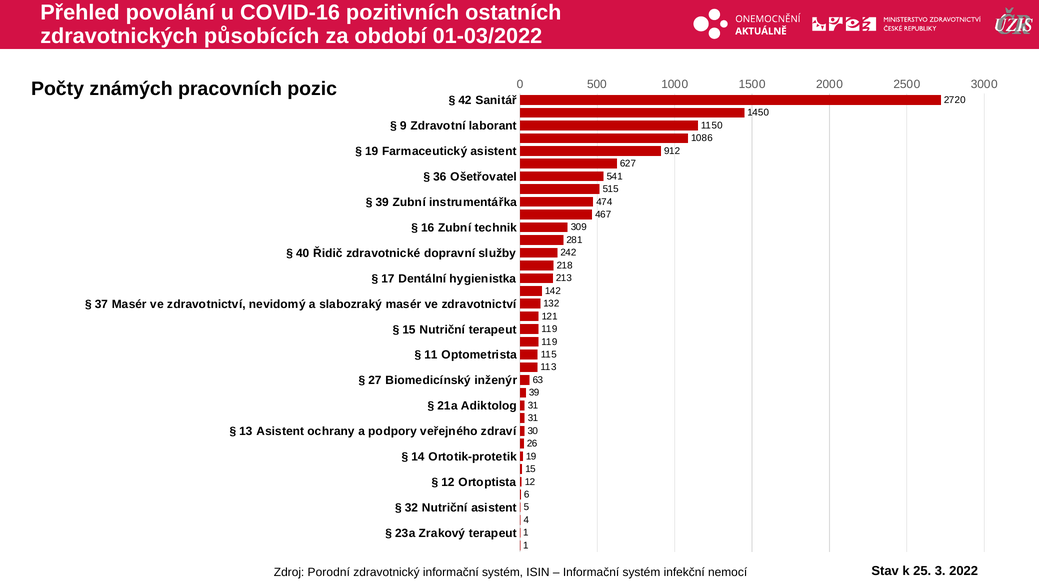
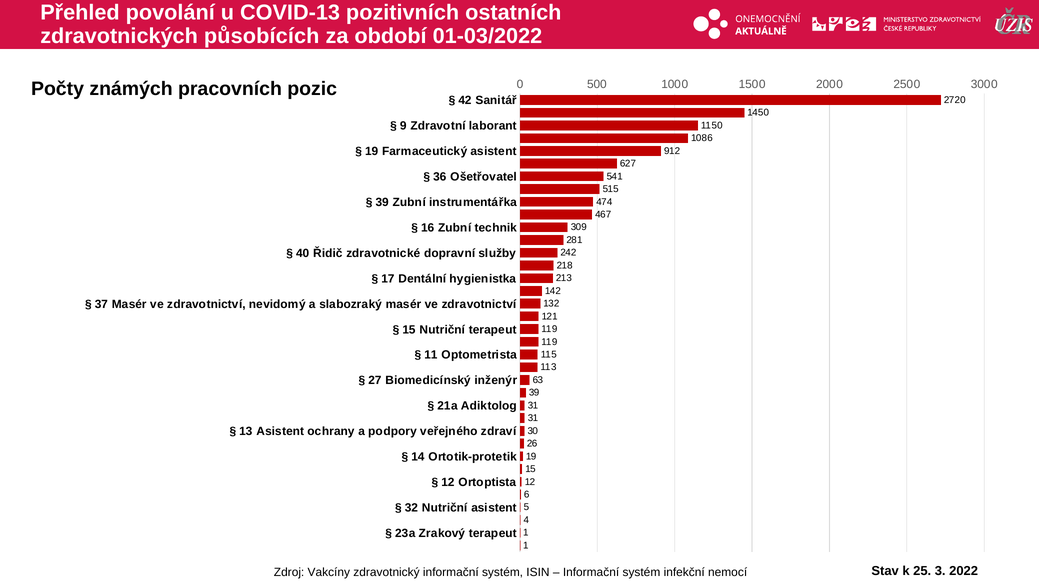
COVID-16: COVID-16 -> COVID-13
Porodní: Porodní -> Vakcíny
